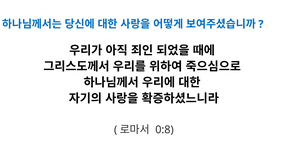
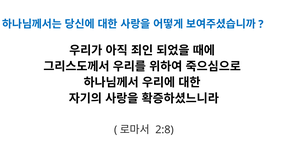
0:8: 0:8 -> 2:8
